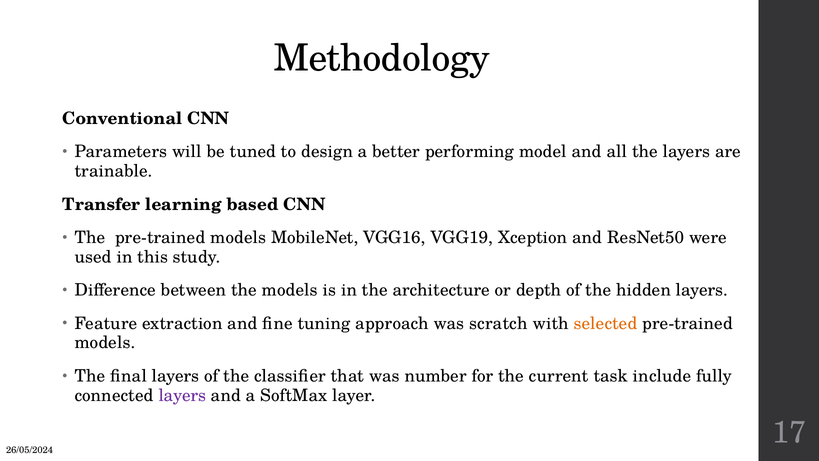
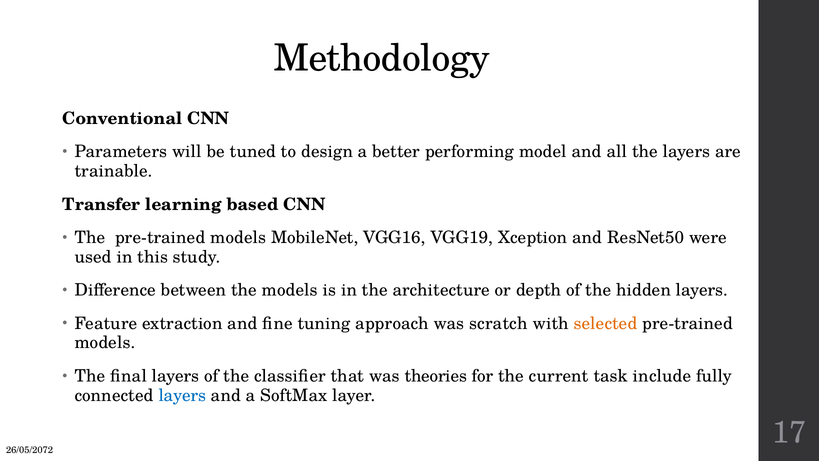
number: number -> theories
layers at (182, 395) colour: purple -> blue
26/05/2024: 26/05/2024 -> 26/05/2072
